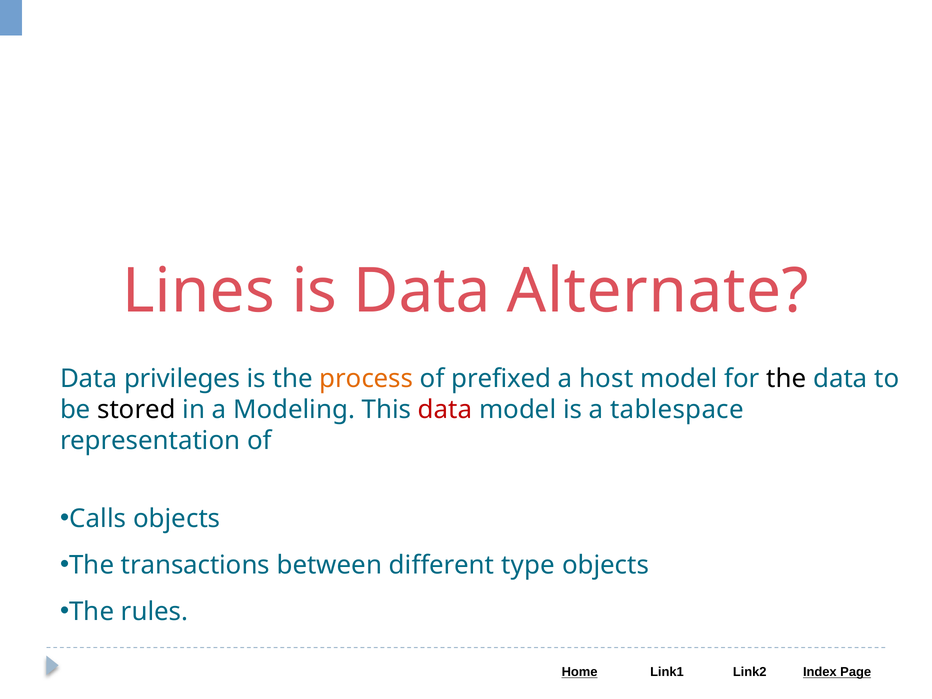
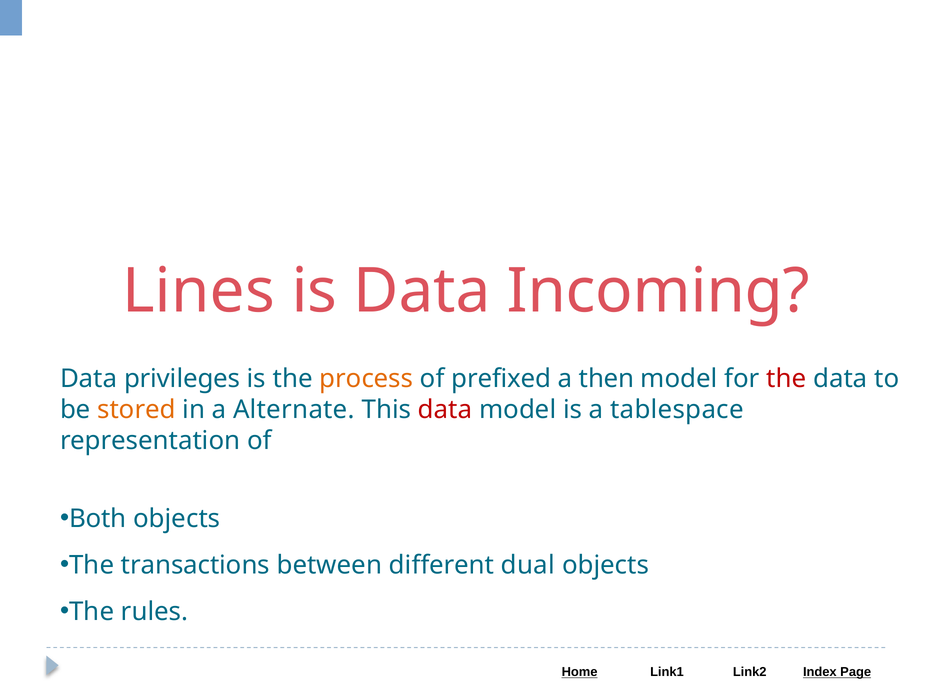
Alternate: Alternate -> Incoming
host: host -> then
the at (786, 379) colour: black -> red
stored colour: black -> orange
Modeling: Modeling -> Alternate
Calls: Calls -> Both
type: type -> dual
